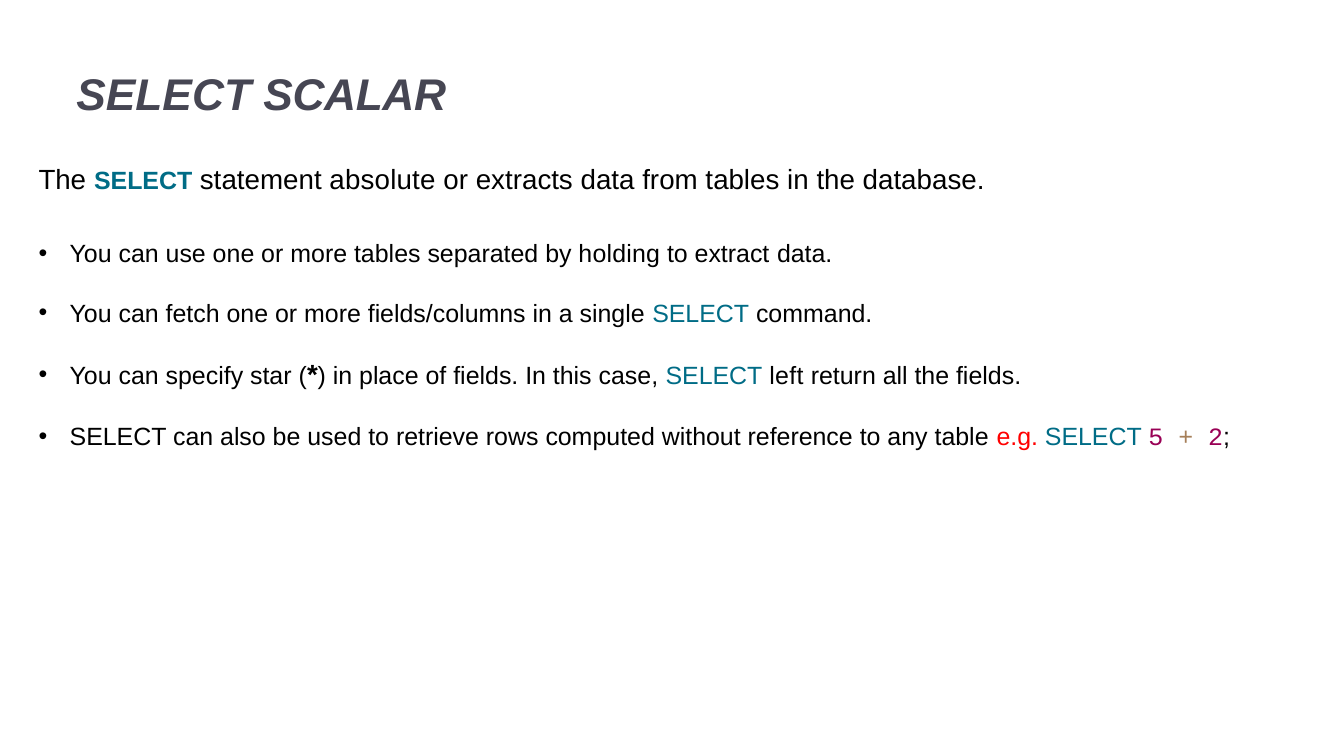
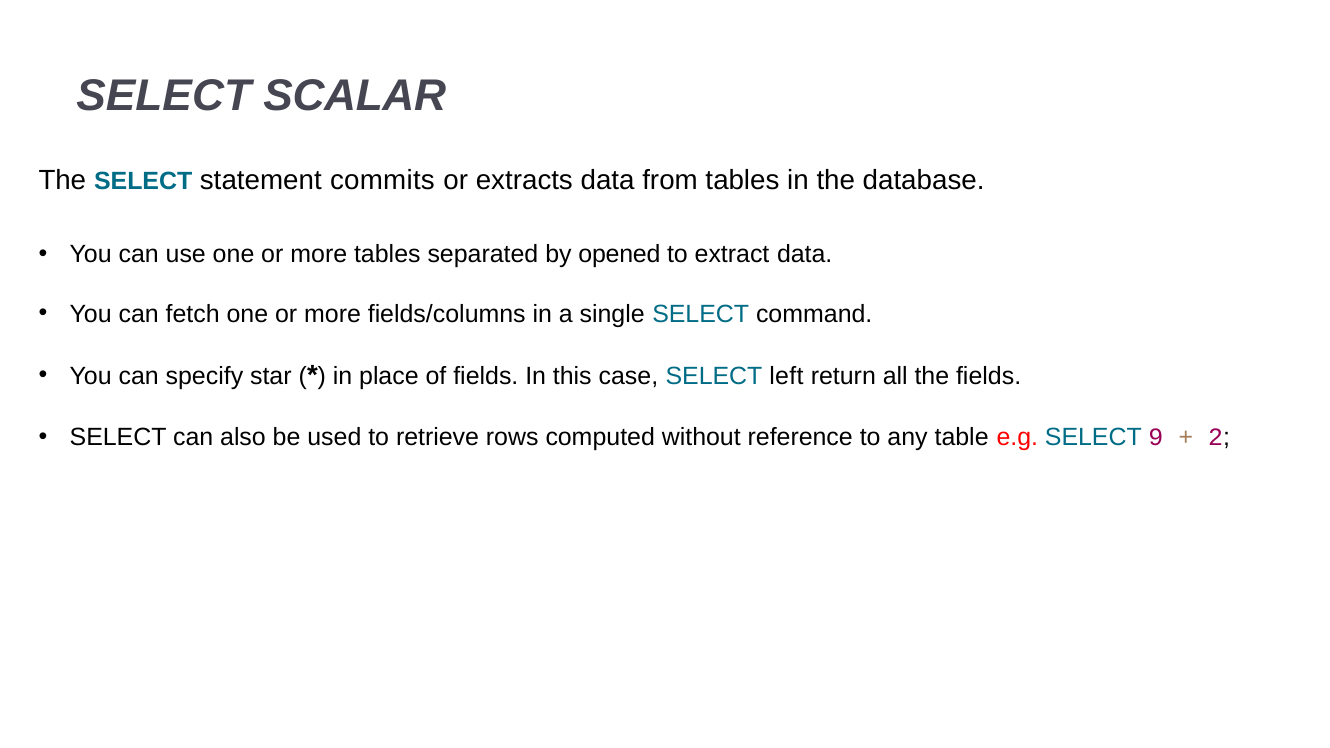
absolute: absolute -> commits
holding: holding -> opened
5: 5 -> 9
